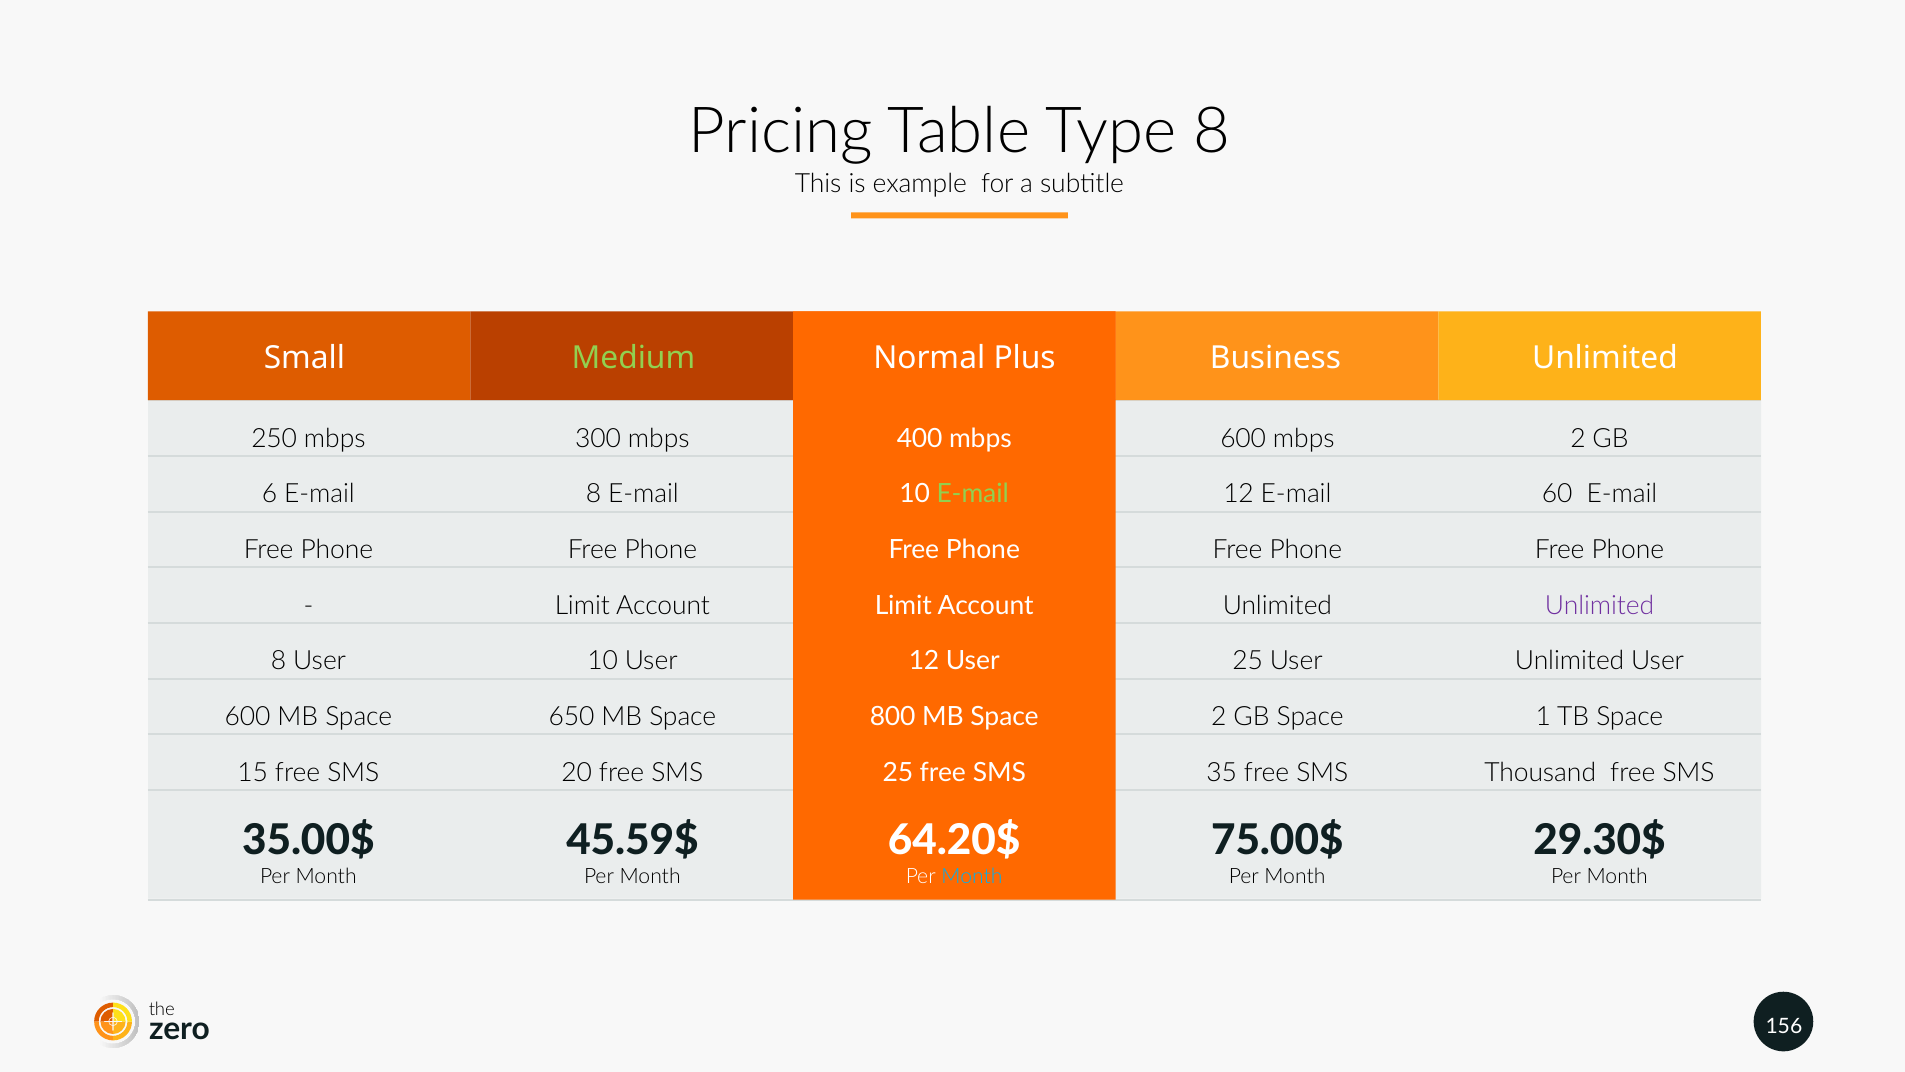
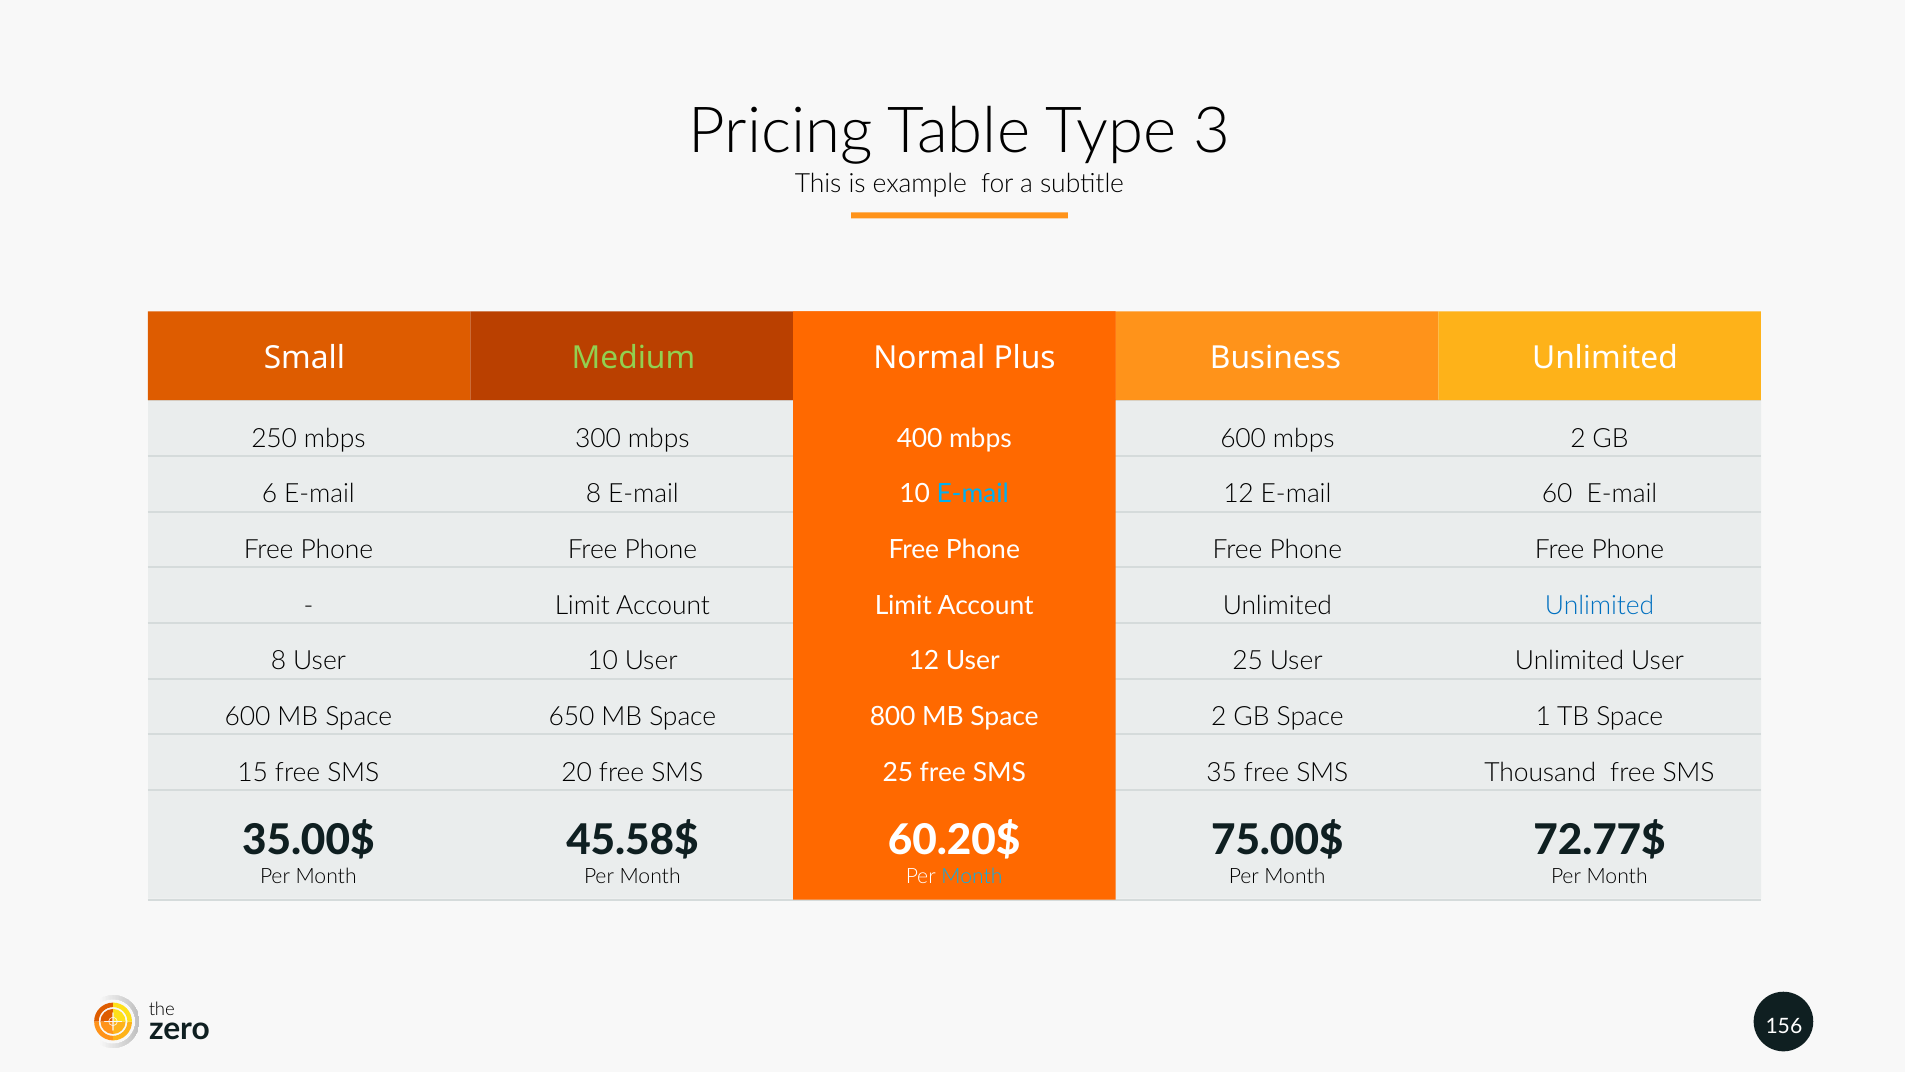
Type 8: 8 -> 3
E-mail at (973, 494) colour: light green -> light blue
Unlimited at (1600, 605) colour: purple -> blue
45.59$: 45.59$ -> 45.58$
64.20$: 64.20$ -> 60.20$
29.30$: 29.30$ -> 72.77$
